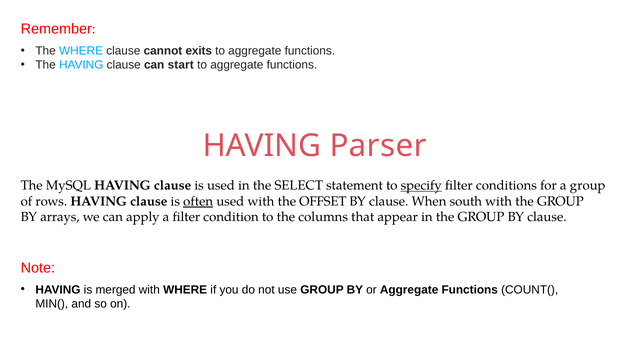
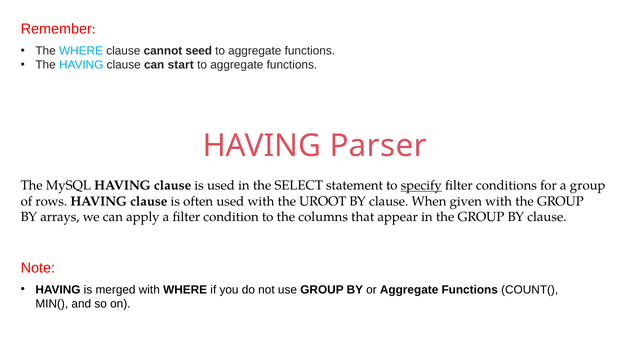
exits: exits -> seed
often underline: present -> none
OFFSET: OFFSET -> UROOT
south: south -> given
